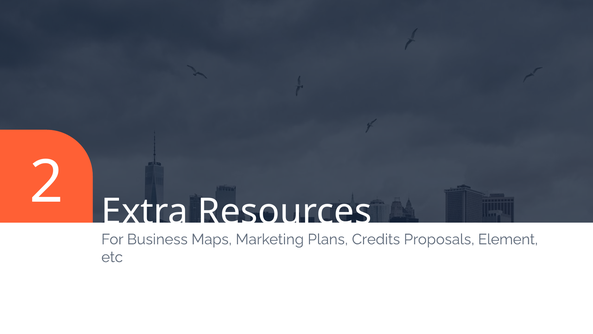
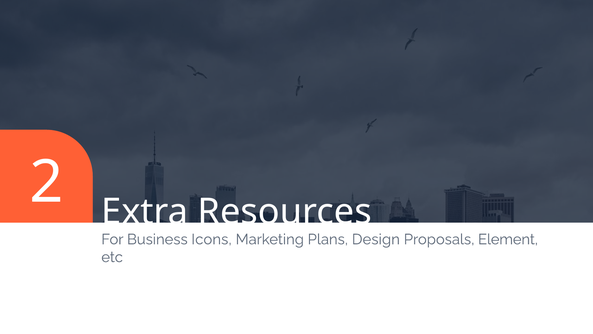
Maps: Maps -> Icons
Credits: Credits -> Design
